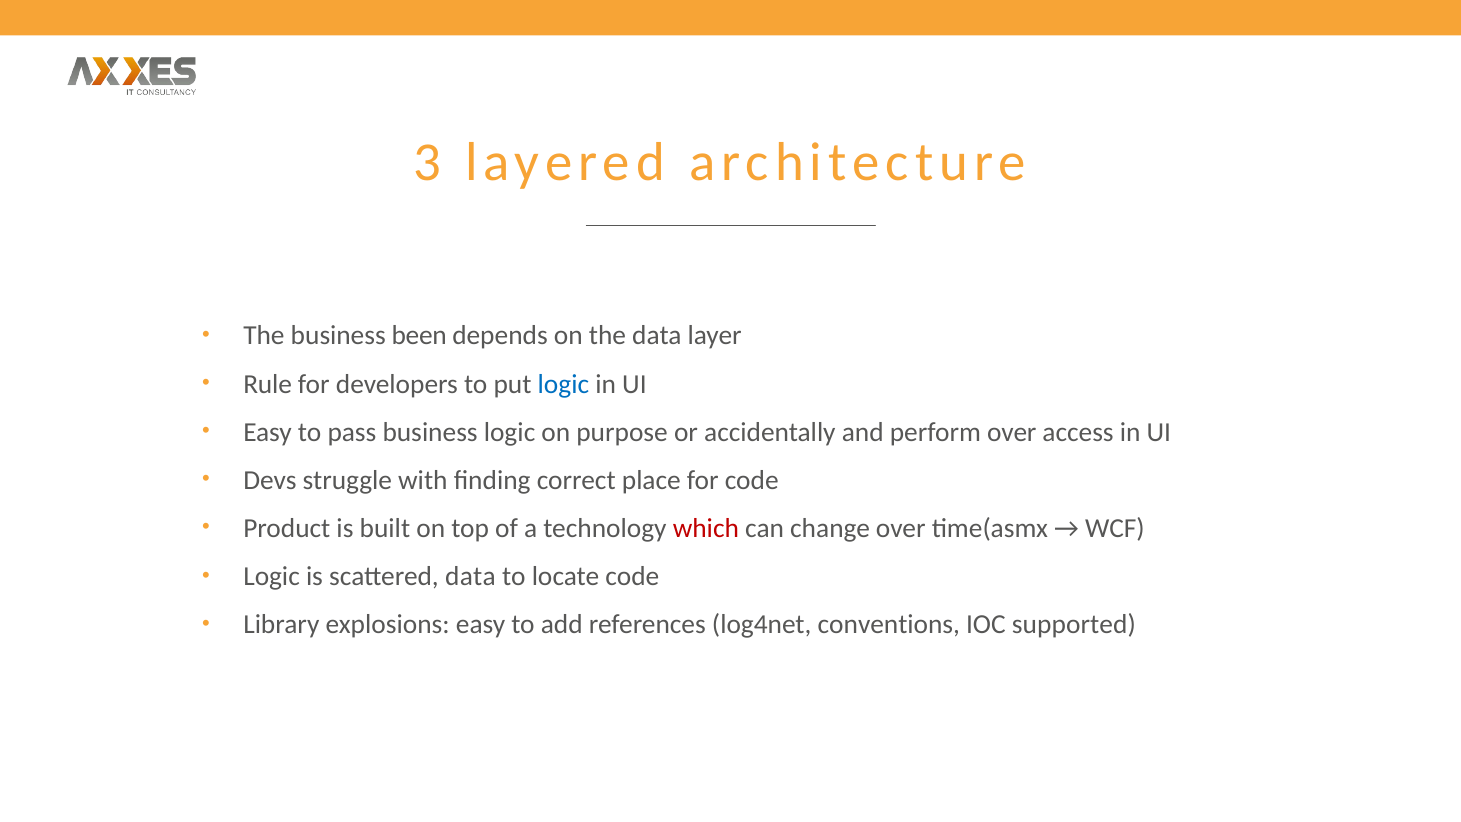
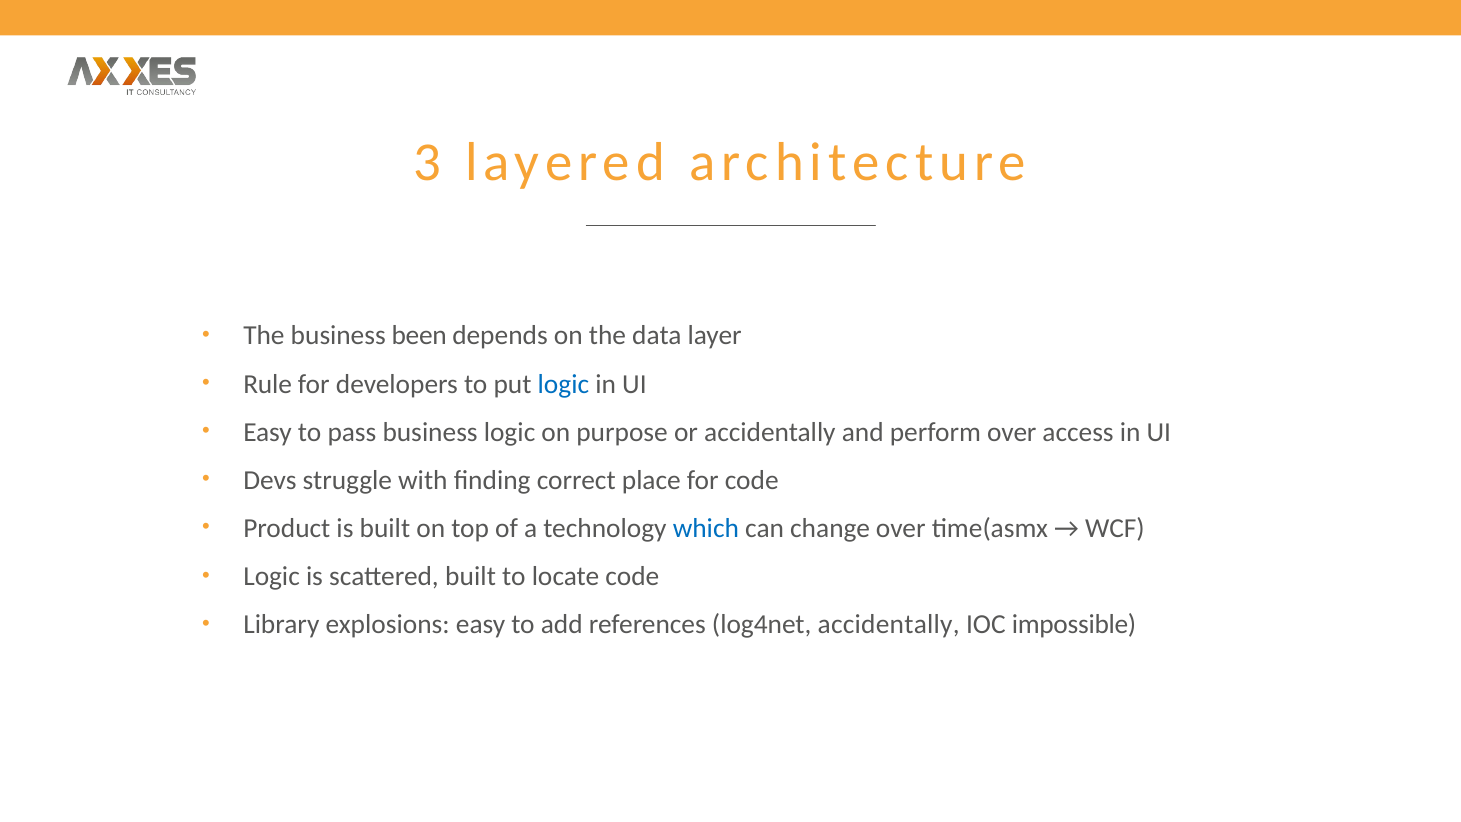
which colour: red -> blue
scattered data: data -> built
log4net conventions: conventions -> accidentally
supported: supported -> impossible
